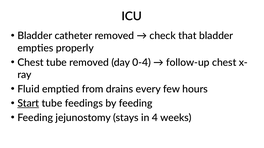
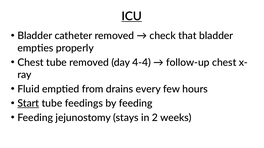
ICU underline: none -> present
0-4: 0-4 -> 4-4
4: 4 -> 2
